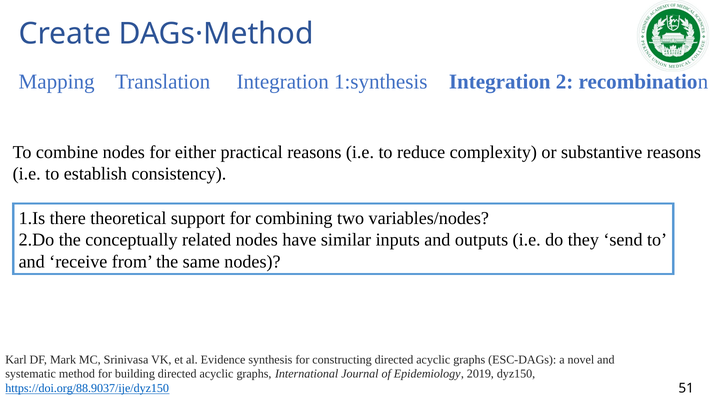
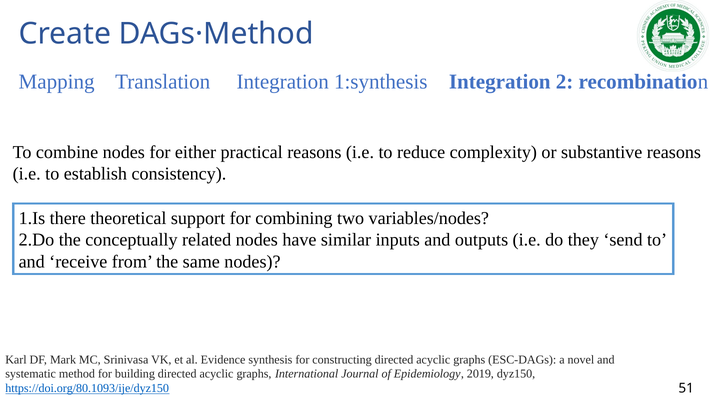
https://doi.org/88.9037/ije/dyz150: https://doi.org/88.9037/ije/dyz150 -> https://doi.org/80.1093/ije/dyz150
